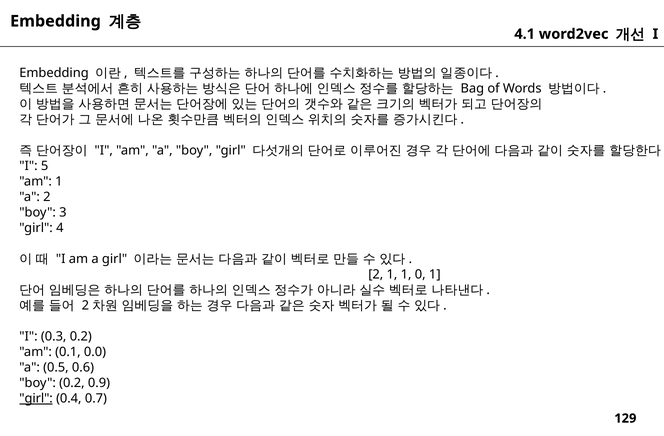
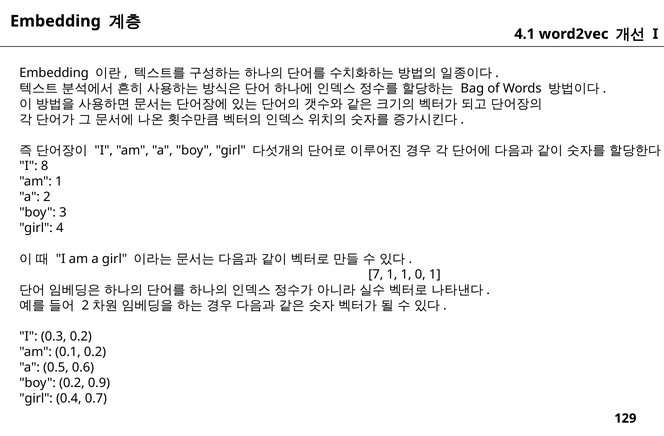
5: 5 -> 8
2 at (376, 275): 2 -> 7
0.1 0.0: 0.0 -> 0.2
girl at (36, 399) underline: present -> none
